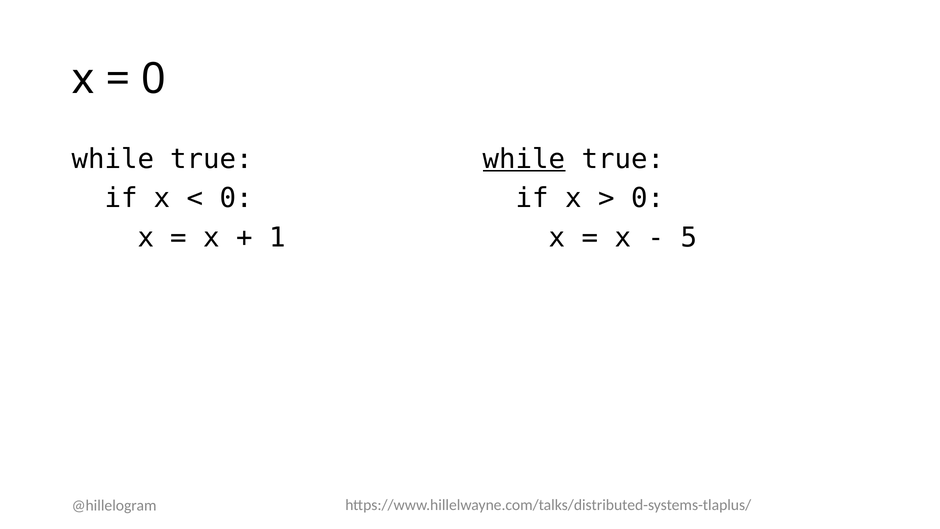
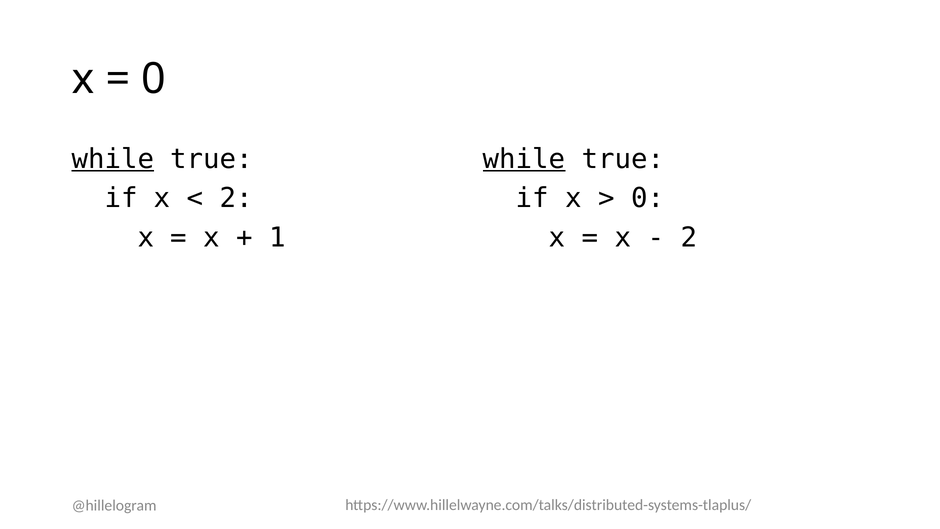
while at (113, 159) underline: none -> present
0 at (236, 198): 0 -> 2
5 at (689, 238): 5 -> 2
